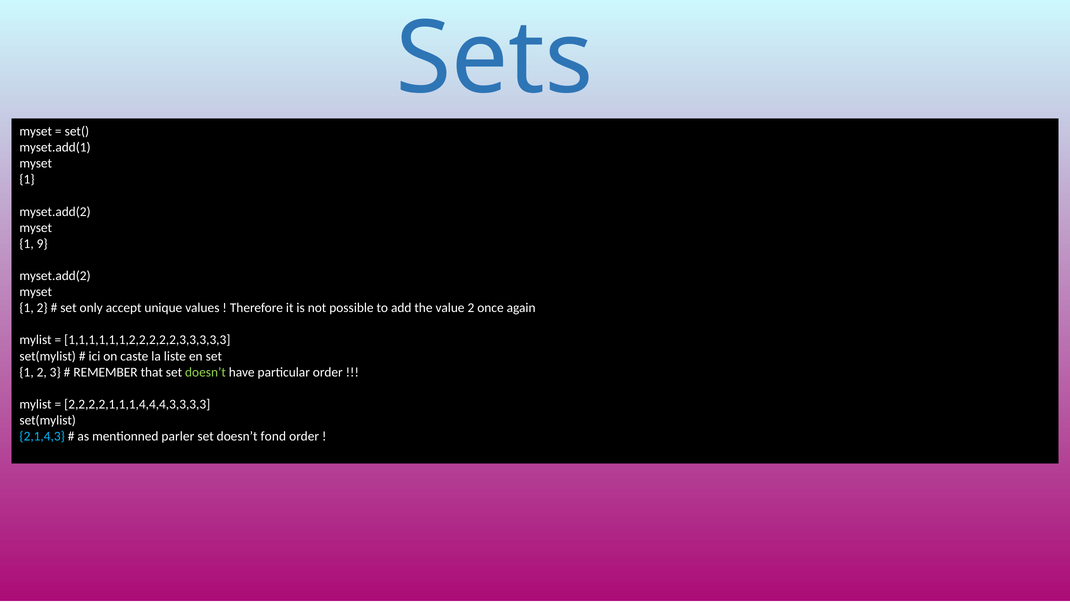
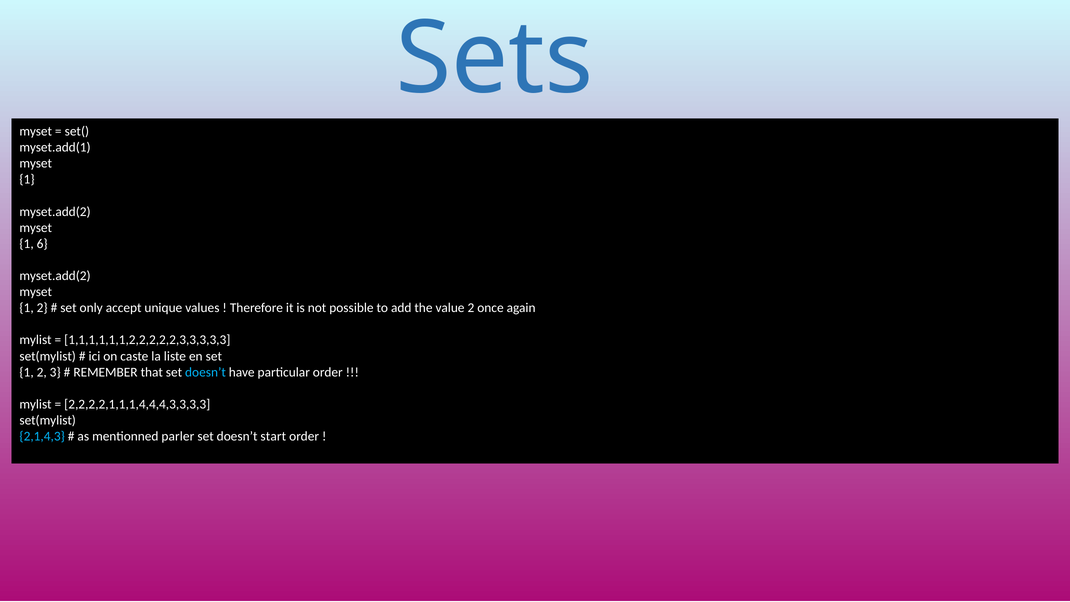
9: 9 -> 6
doesn’t at (205, 372) colour: light green -> light blue
fond: fond -> start
